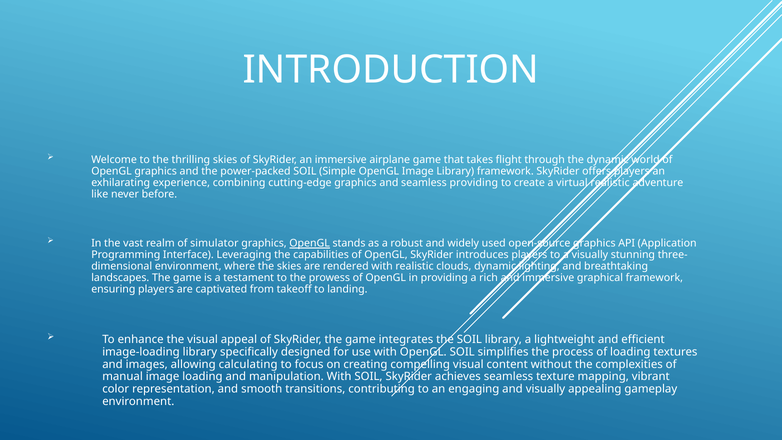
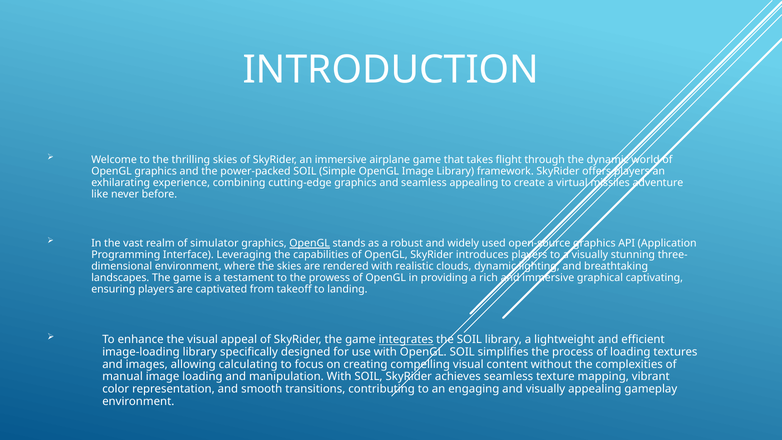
seamless providing: providing -> appealing
virtual realistic: realistic -> missiles
graphical framework: framework -> captivating
integrates underline: none -> present
